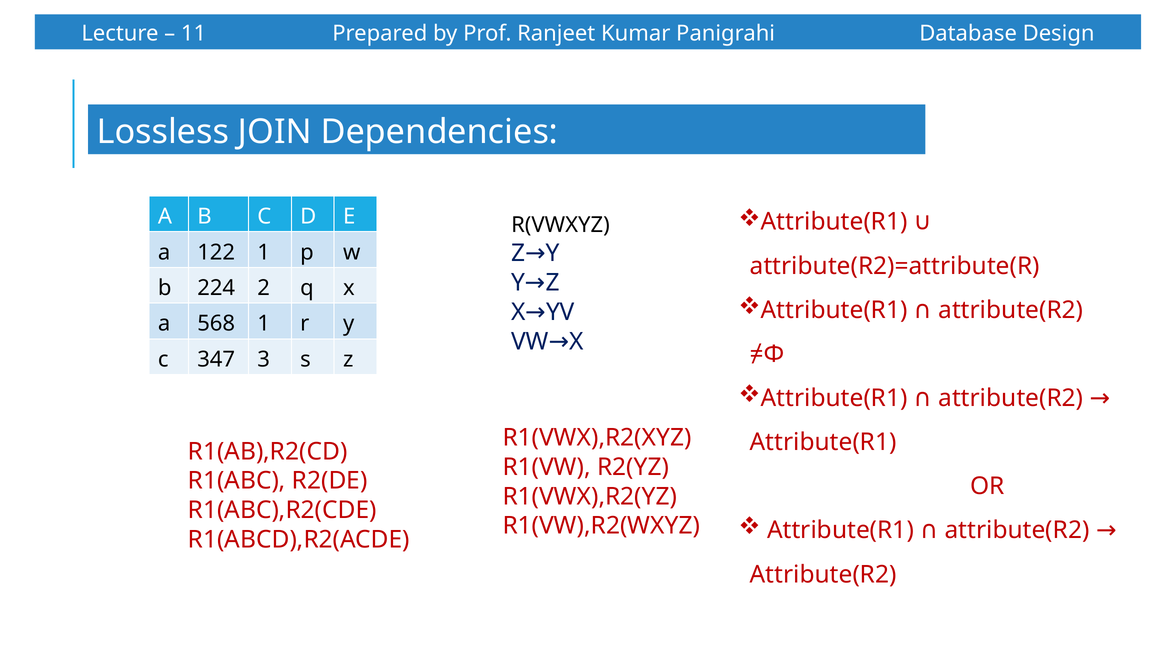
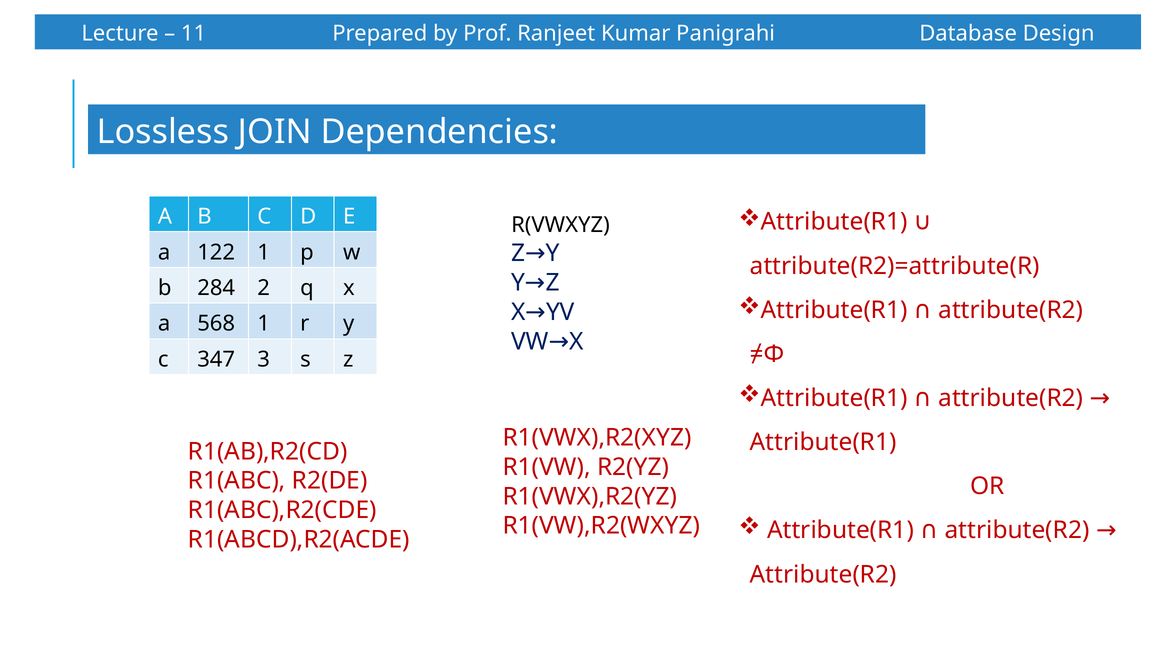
224: 224 -> 284
